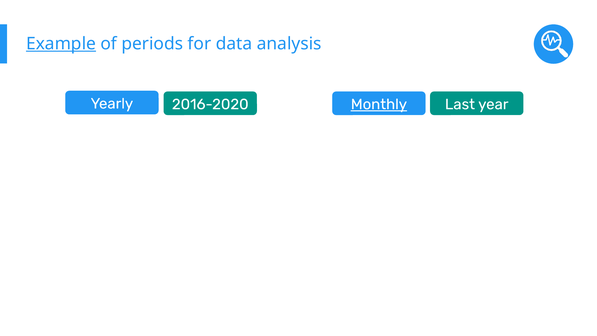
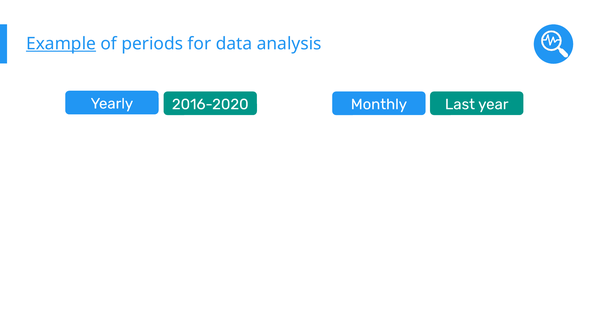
Monthly underline: present -> none
